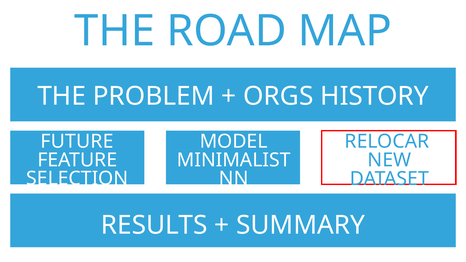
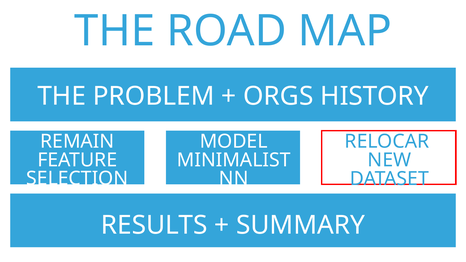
FUTURE: FUTURE -> REMAIN
